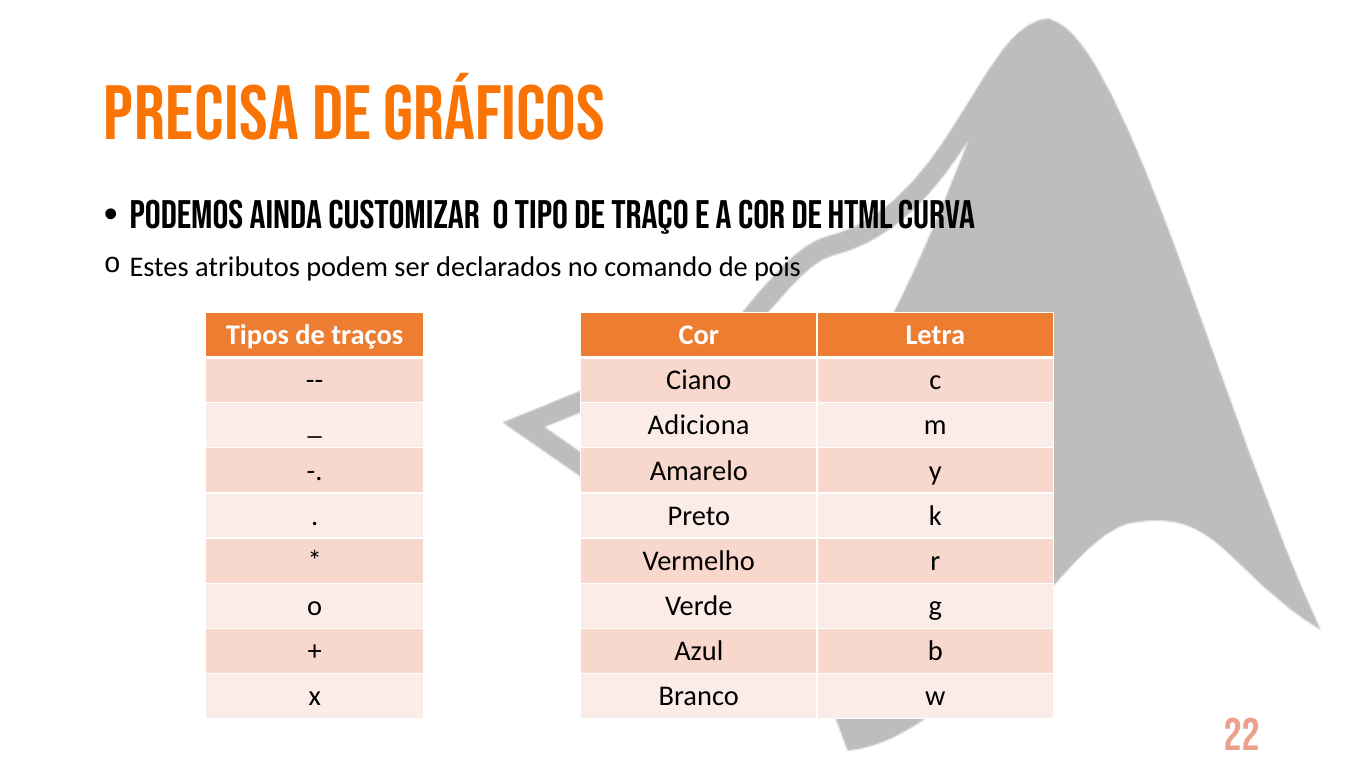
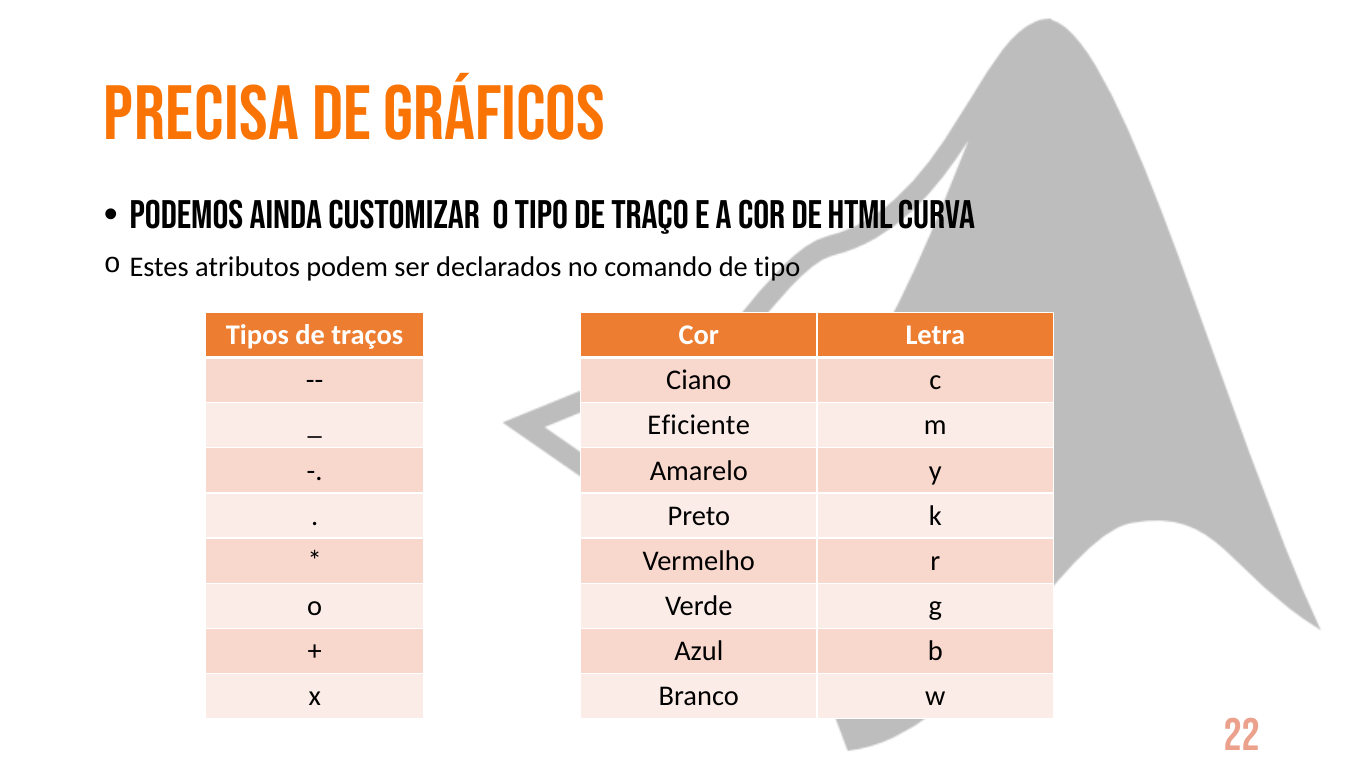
de pois: pois -> tipo
Adiciona: Adiciona -> Eficiente
